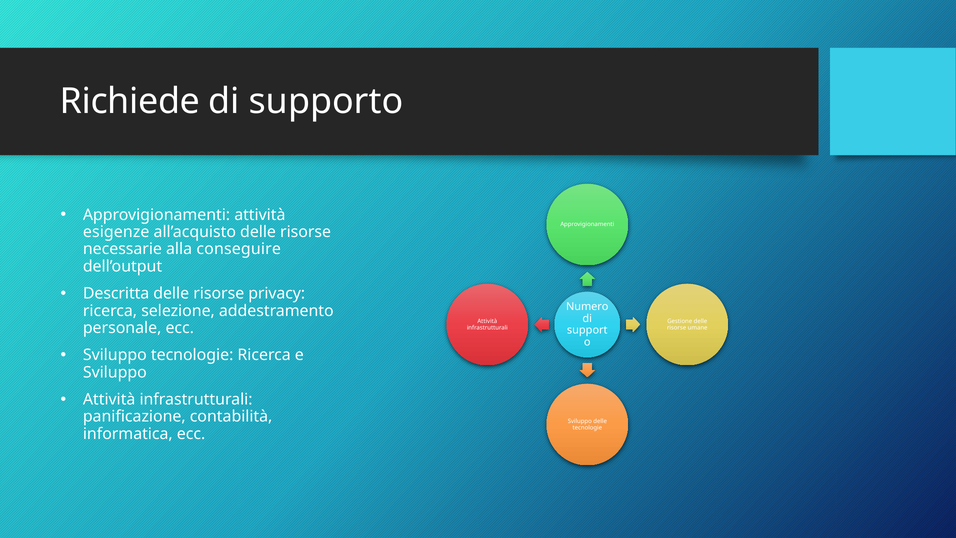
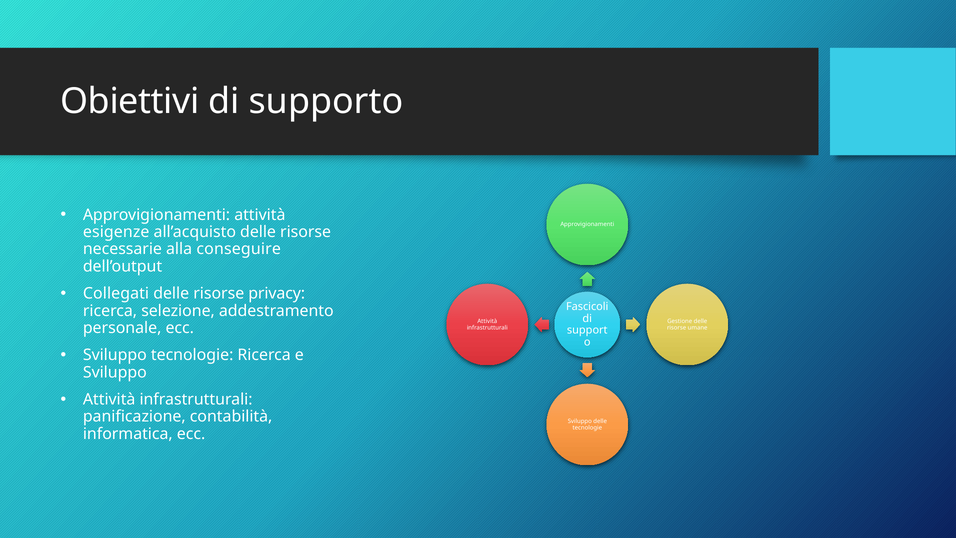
Richiede: Richiede -> Obiettivi
Descritta: Descritta -> Collegati
Numero: Numero -> Fascicoli
